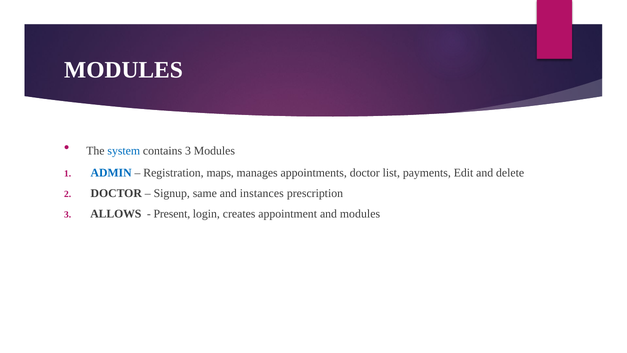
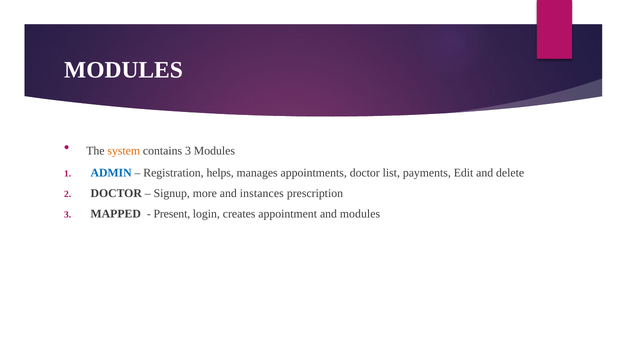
system colour: blue -> orange
maps: maps -> helps
same: same -> more
ALLOWS: ALLOWS -> MAPPED
